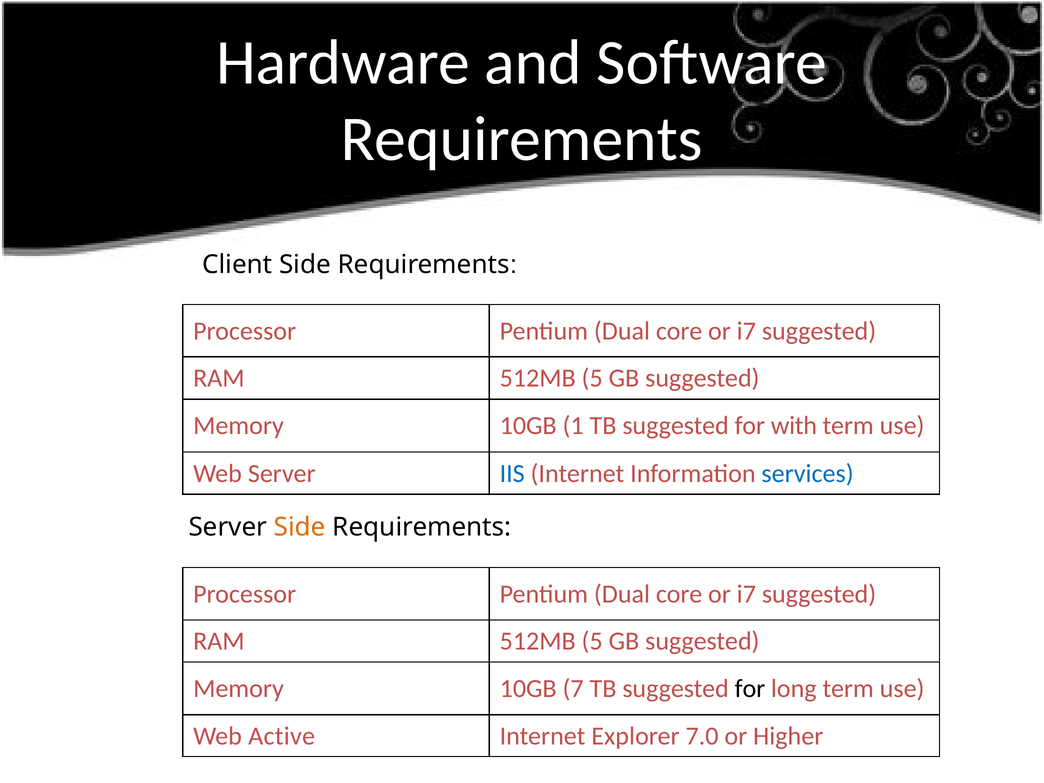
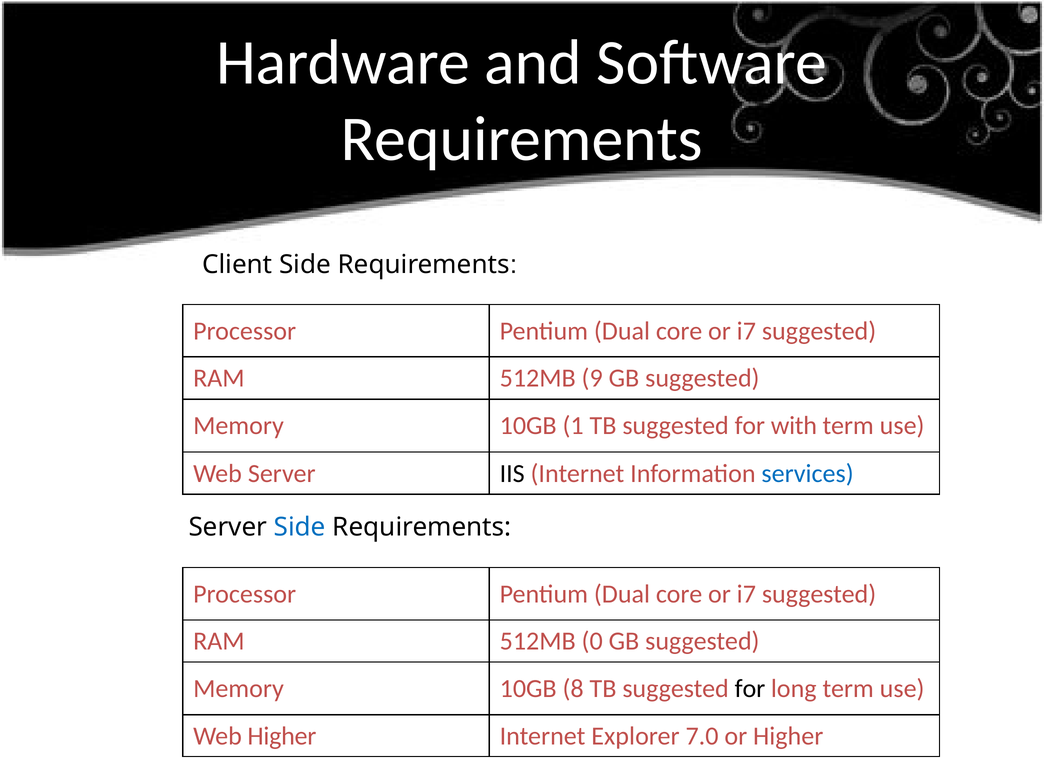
5 at (592, 378): 5 -> 9
IIS colour: blue -> black
Side at (300, 527) colour: orange -> blue
5 at (592, 641): 5 -> 0
7: 7 -> 8
Web Active: Active -> Higher
